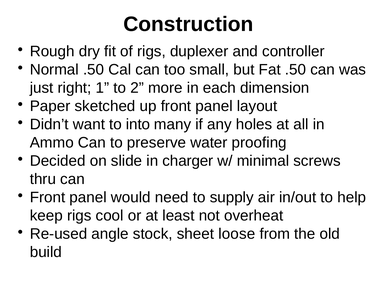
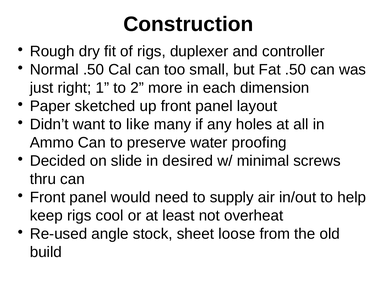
into: into -> like
charger: charger -> desired
